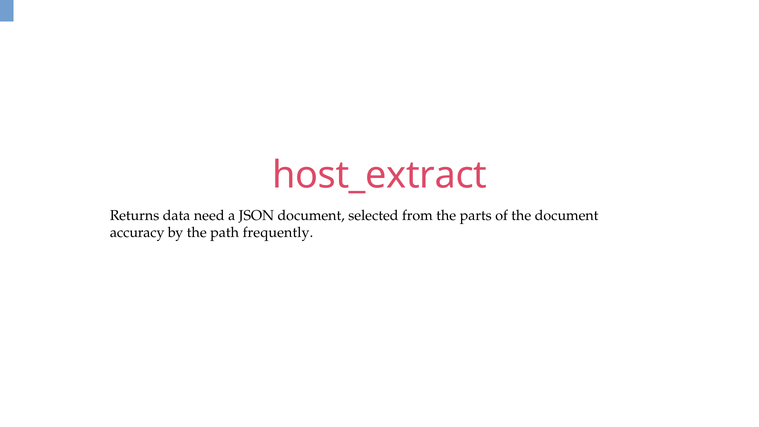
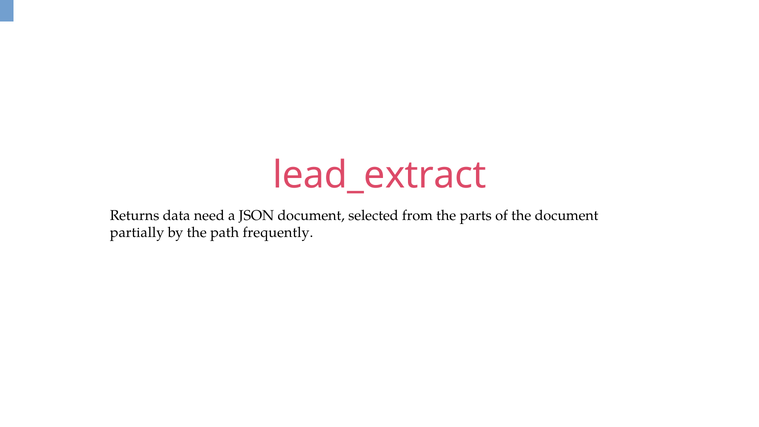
host_extract: host_extract -> lead_extract
accuracy: accuracy -> partially
